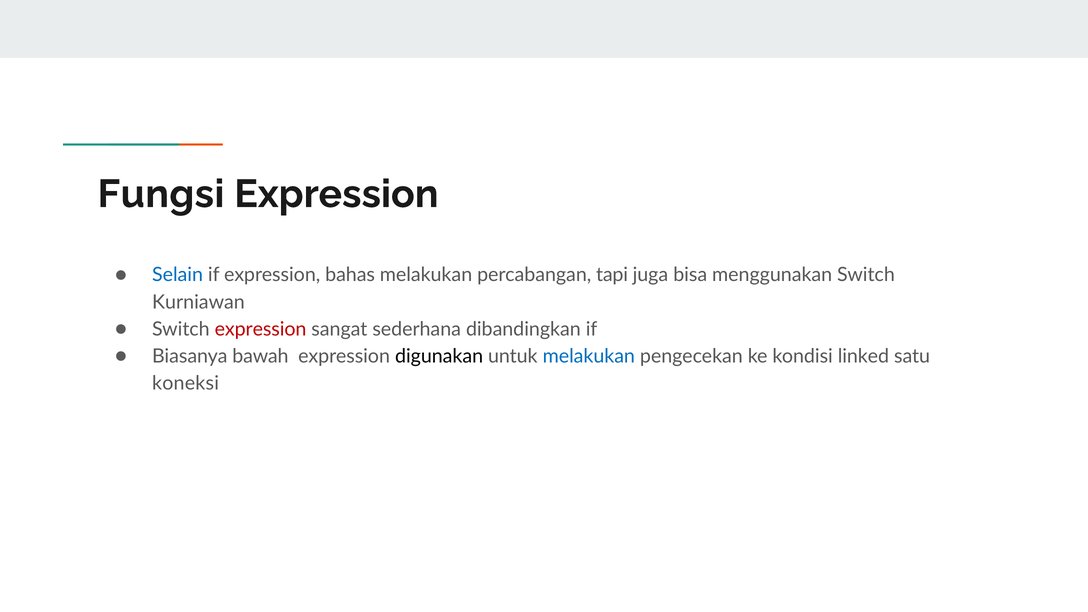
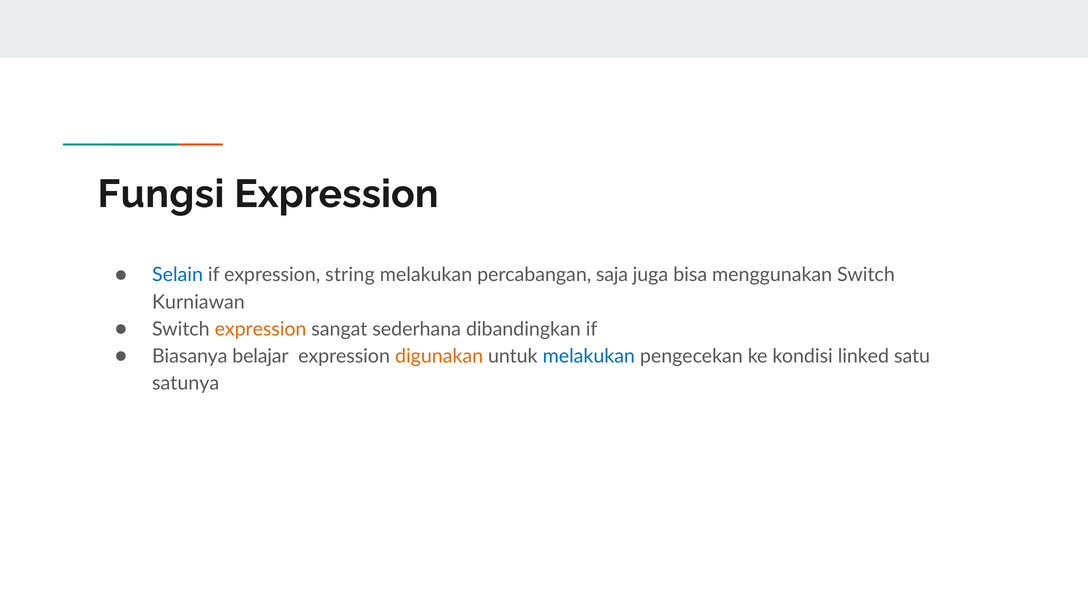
bahas: bahas -> string
tapi: tapi -> saja
expression at (261, 329) colour: red -> orange
bawah: bawah -> belajar
digunakan colour: black -> orange
koneksi: koneksi -> satunya
